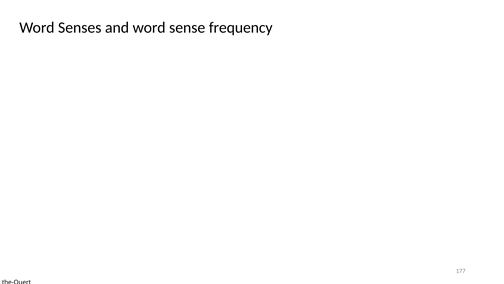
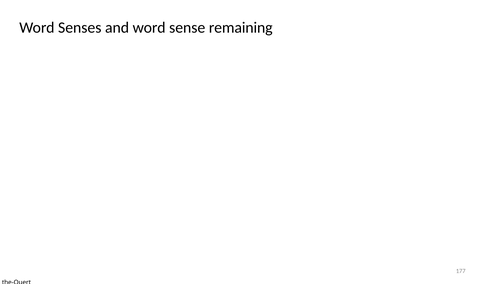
frequency: frequency -> remaining
